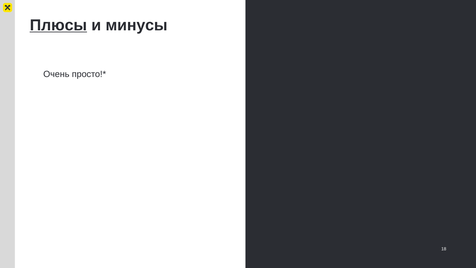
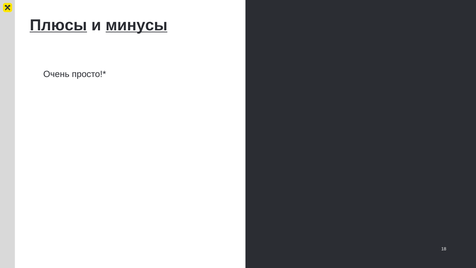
минусы underline: none -> present
